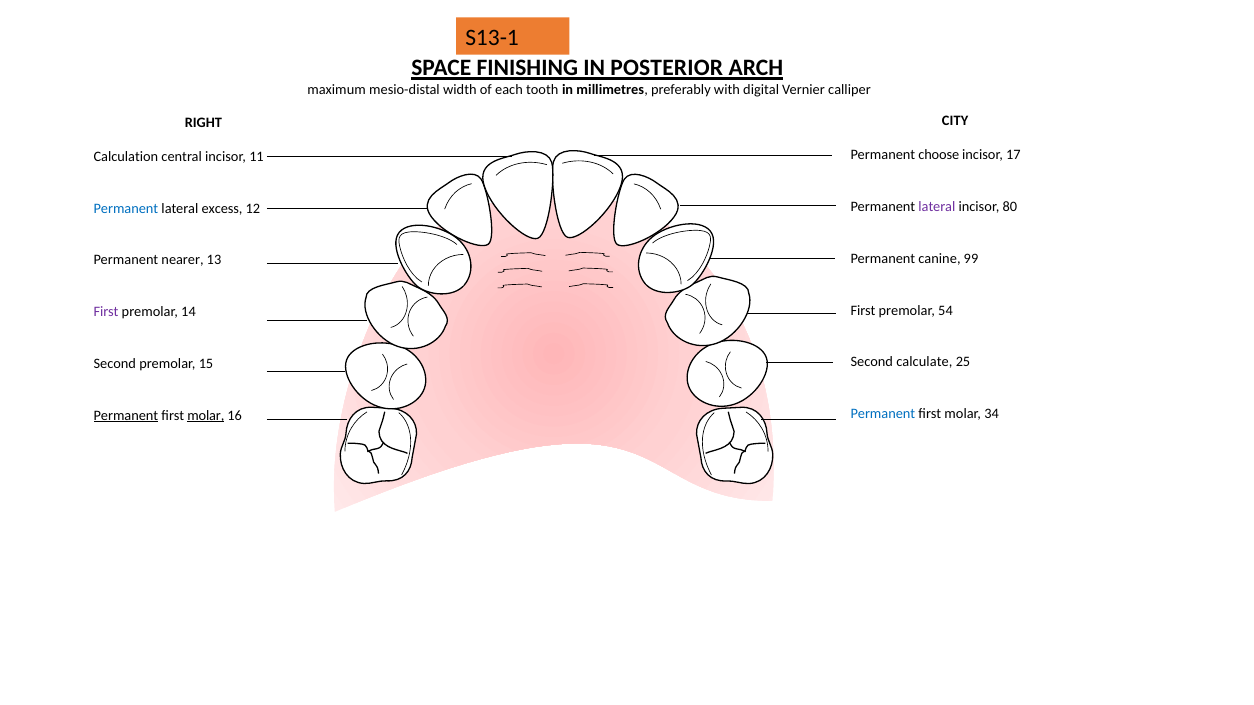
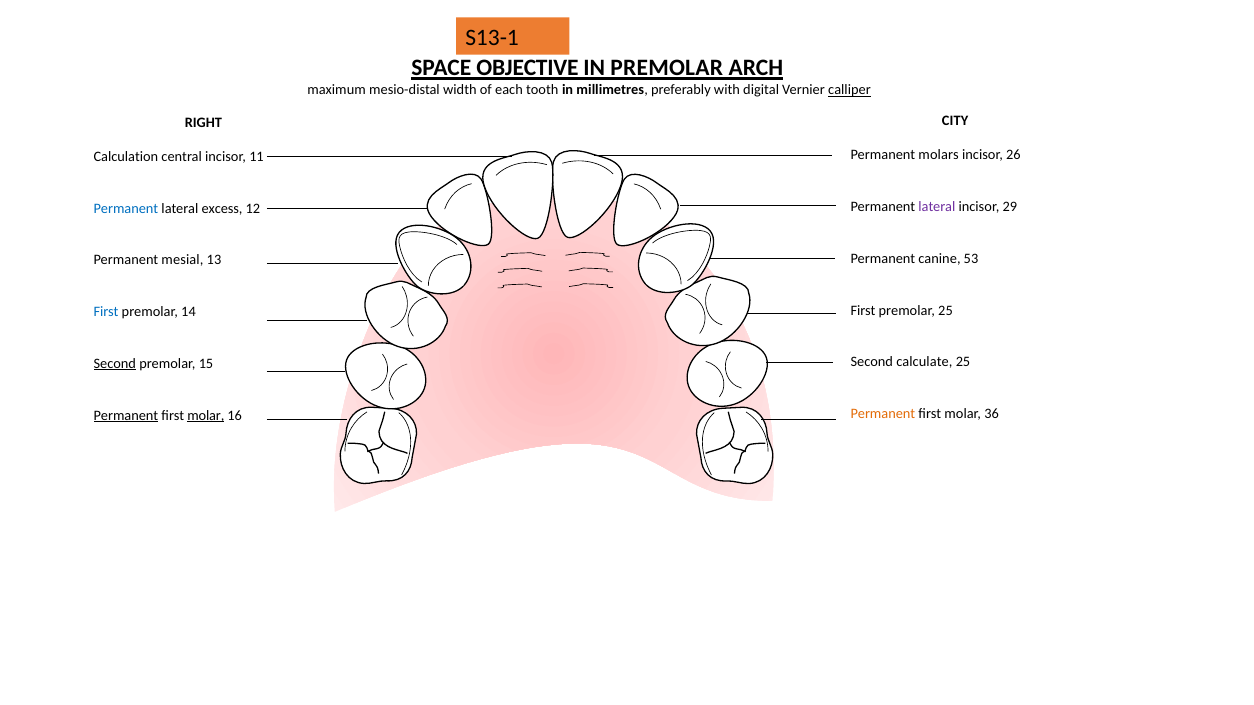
FINISHING: FINISHING -> OBJECTIVE
IN POSTERIOR: POSTERIOR -> PREMOLAR
calliper underline: none -> present
choose: choose -> molars
17: 17 -> 26
80: 80 -> 29
99: 99 -> 53
nearer: nearer -> mesial
premolar 54: 54 -> 25
First at (106, 312) colour: purple -> blue
Second at (115, 364) underline: none -> present
Permanent at (883, 414) colour: blue -> orange
34: 34 -> 36
